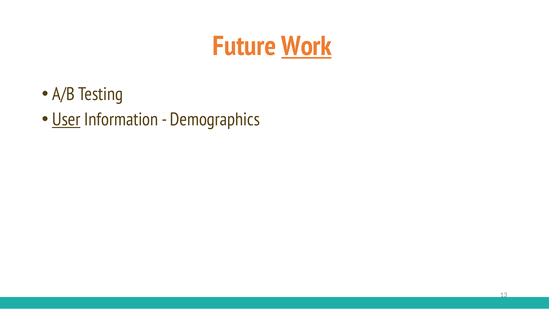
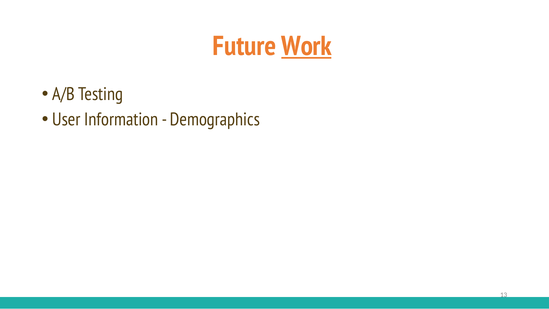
User underline: present -> none
